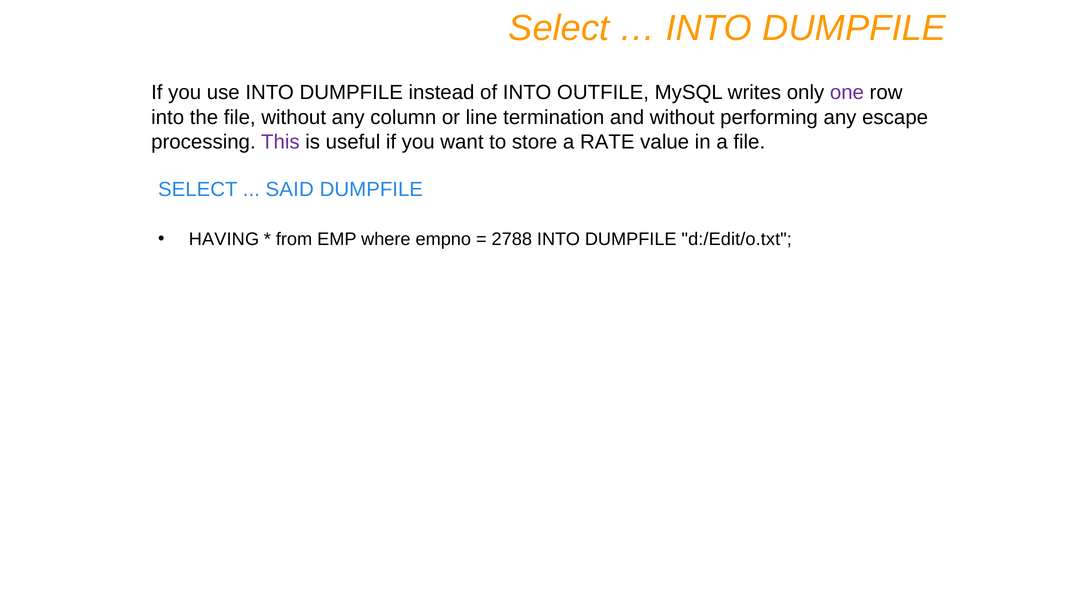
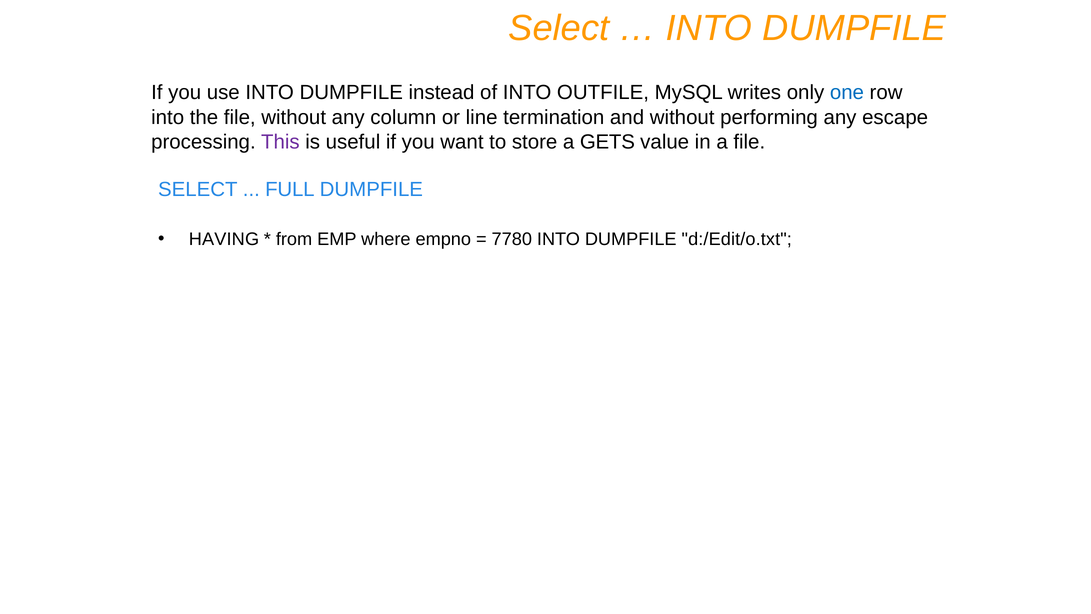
one colour: purple -> blue
RATE: RATE -> GETS
SAID: SAID -> FULL
2788: 2788 -> 7780
